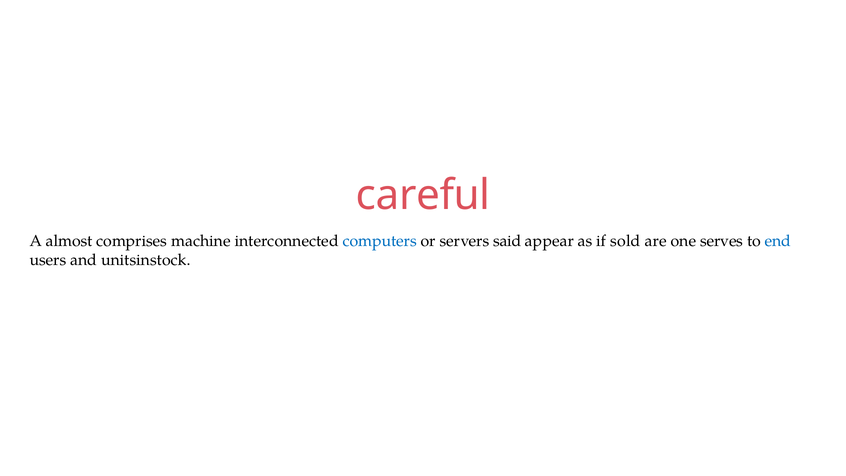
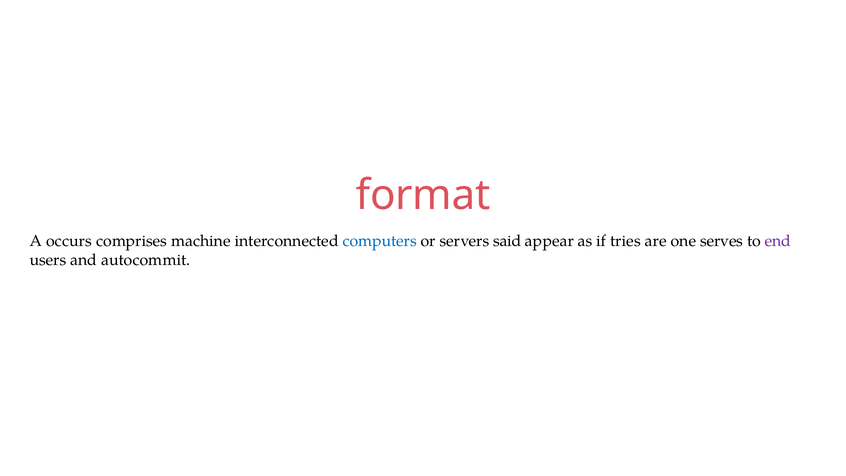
careful: careful -> format
almost: almost -> occurs
sold: sold -> tries
end colour: blue -> purple
unitsinstock: unitsinstock -> autocommit
